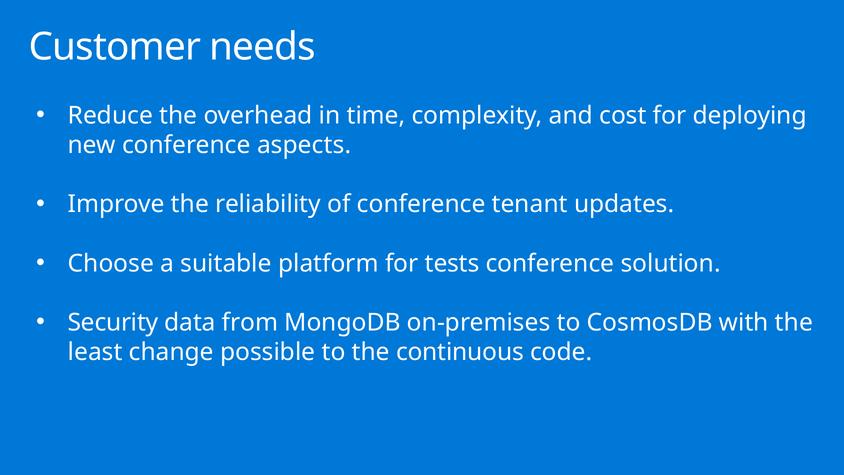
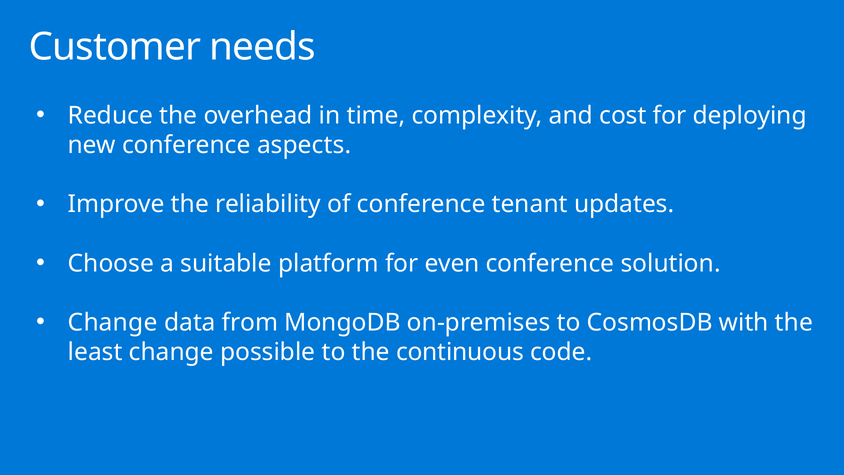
tests: tests -> even
Security at (113, 322): Security -> Change
